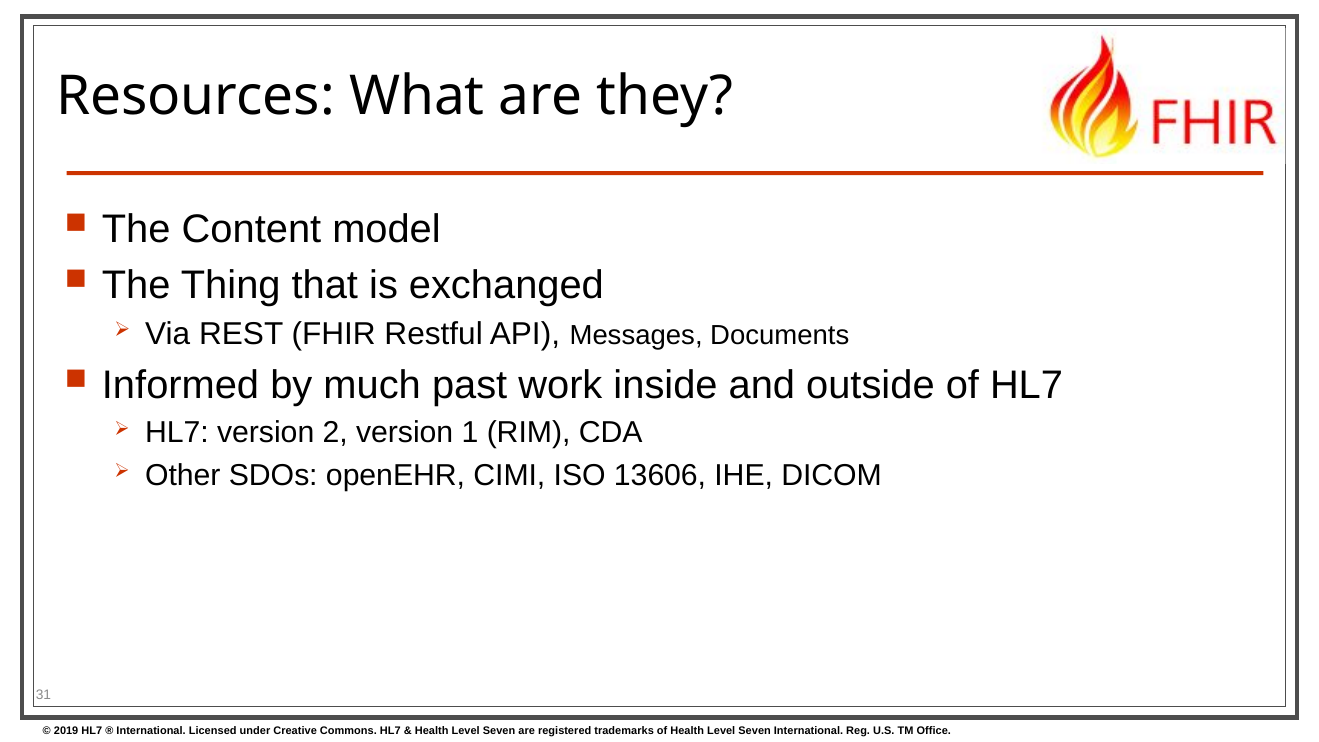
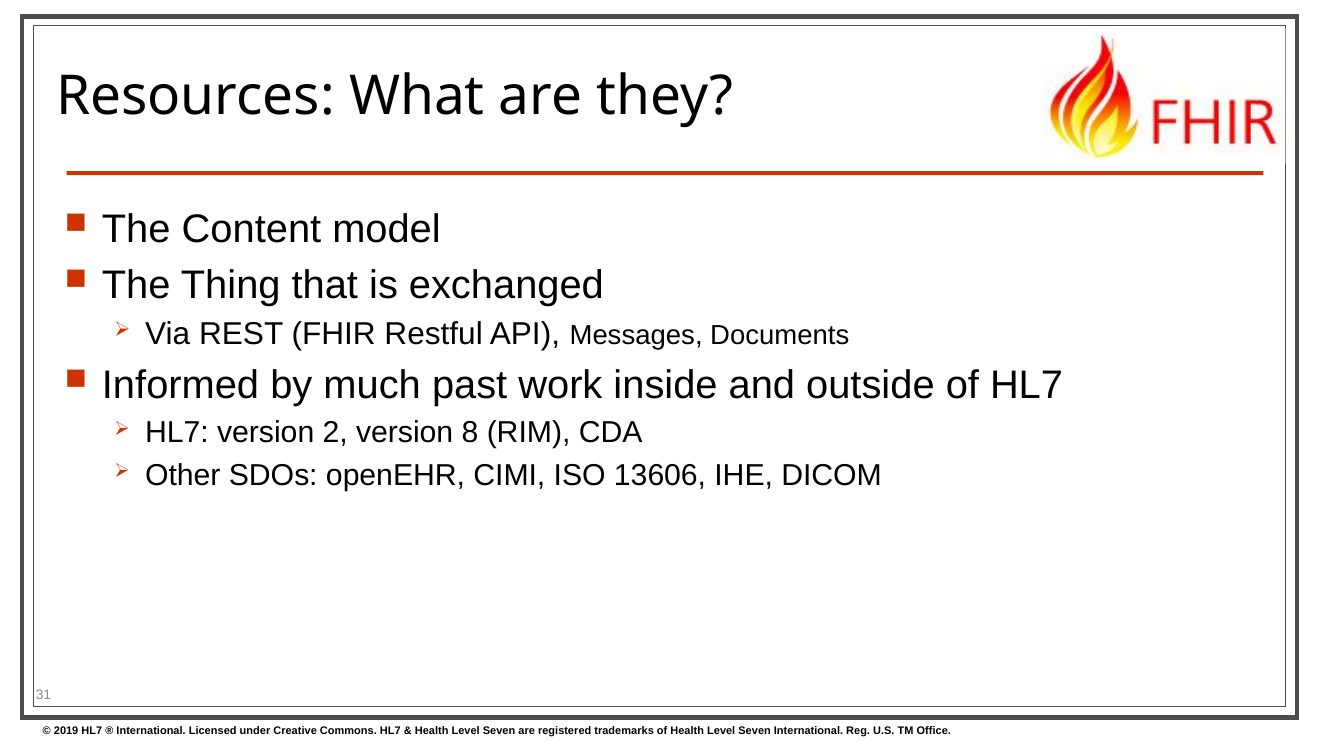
1: 1 -> 8
